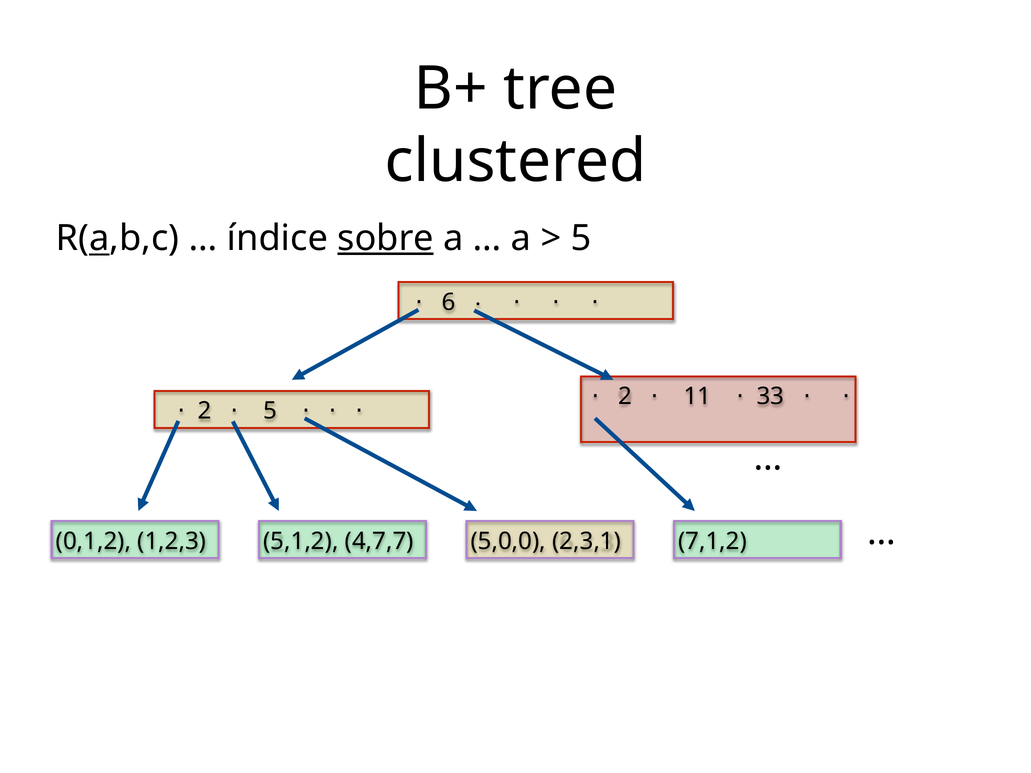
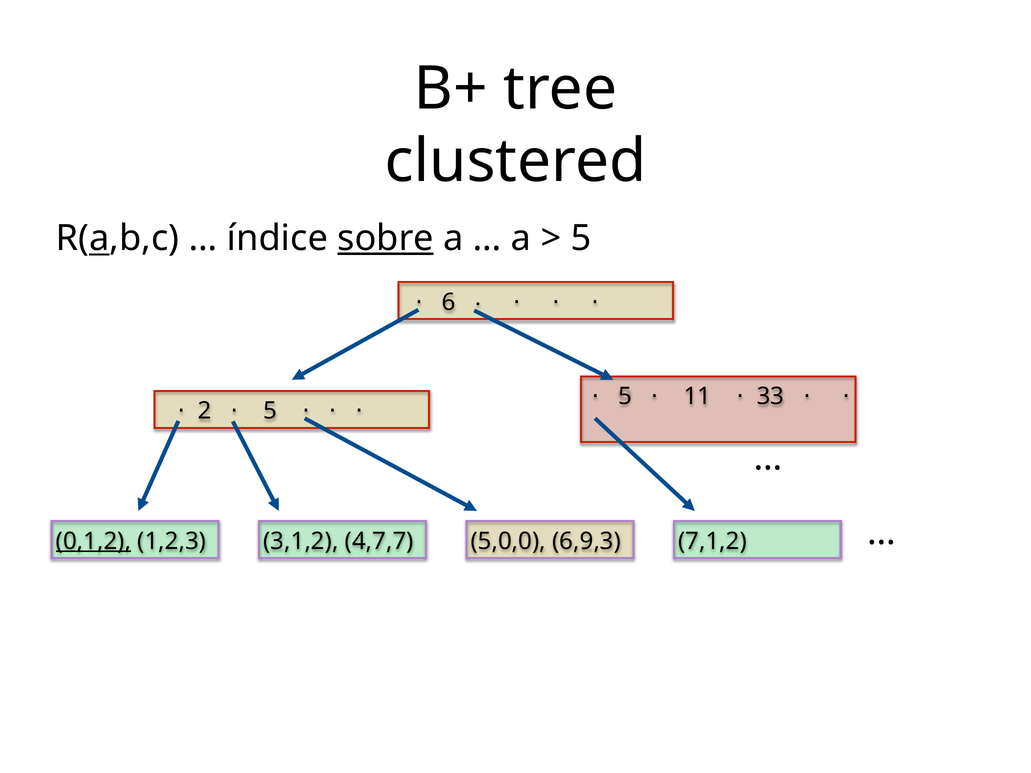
2 at (625, 397): 2 -> 5
0,1,2 underline: none -> present
5,1,2: 5,1,2 -> 3,1,2
2,3,1: 2,3,1 -> 6,9,3
